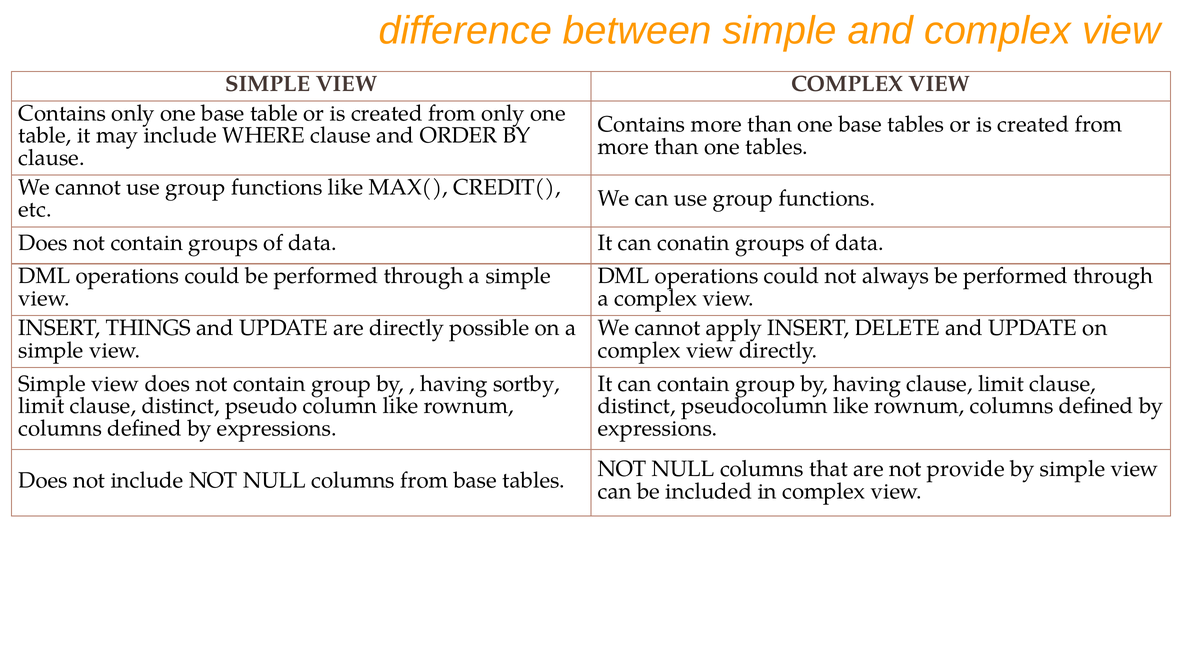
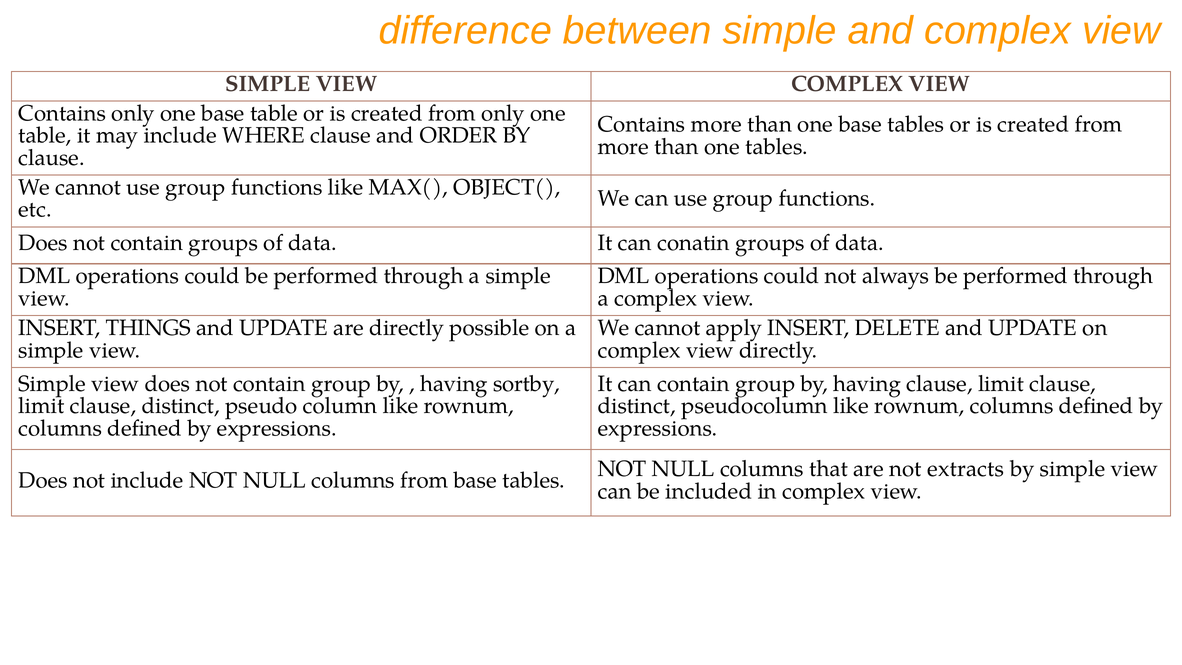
CREDIT(: CREDIT( -> OBJECT(
provide: provide -> extracts
